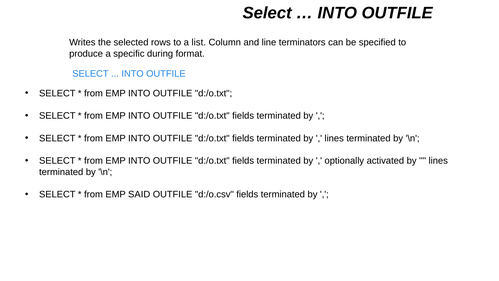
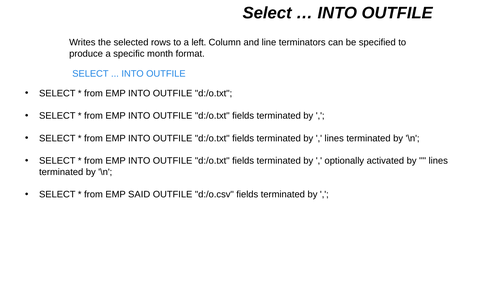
list: list -> left
during: during -> month
